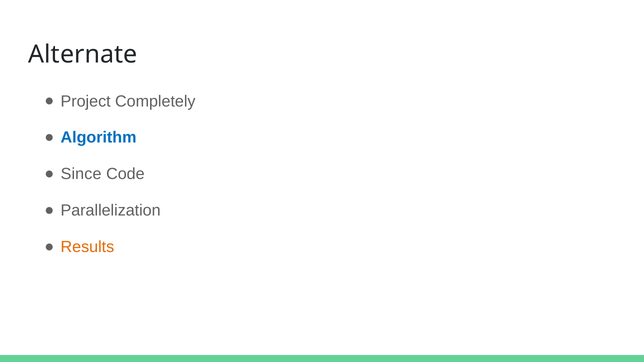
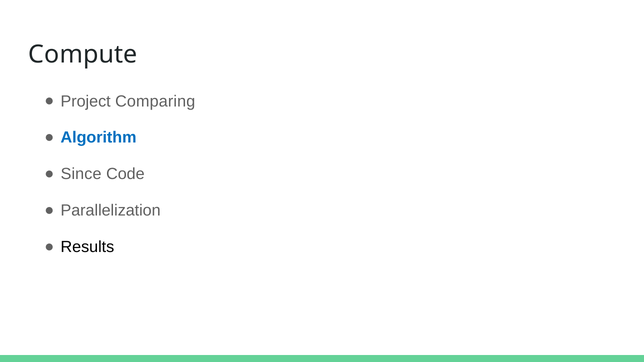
Alternate: Alternate -> Compute
Completely: Completely -> Comparing
Results colour: orange -> black
